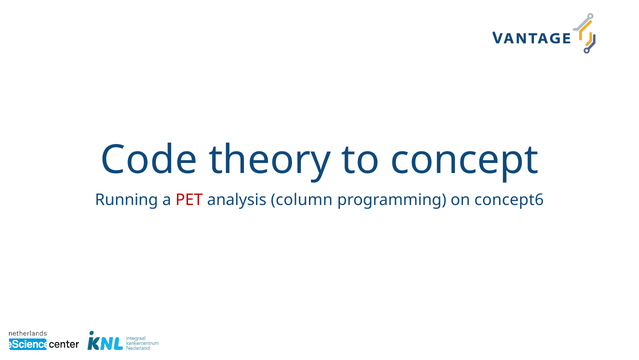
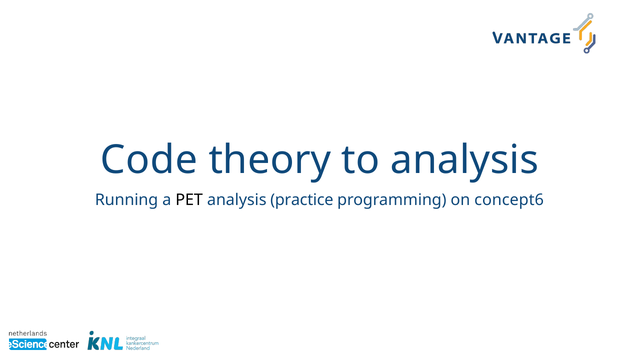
to concept: concept -> analysis
PET colour: red -> black
column: column -> practice
